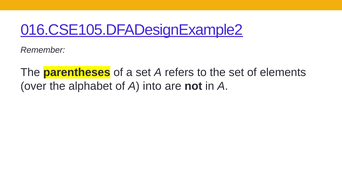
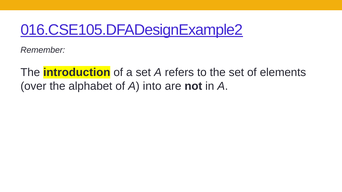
parentheses: parentheses -> introduction
